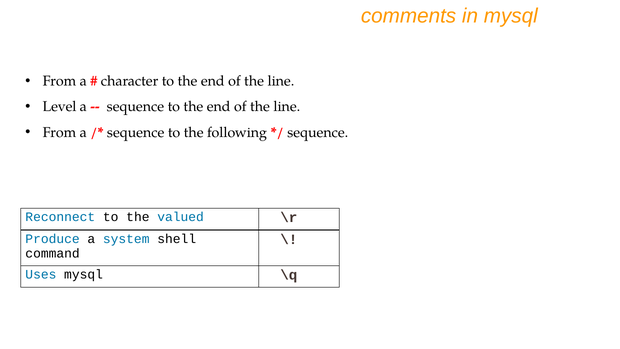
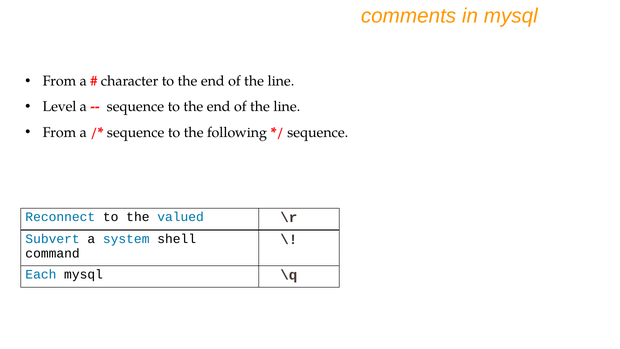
Produce: Produce -> Subvert
Uses: Uses -> Each
